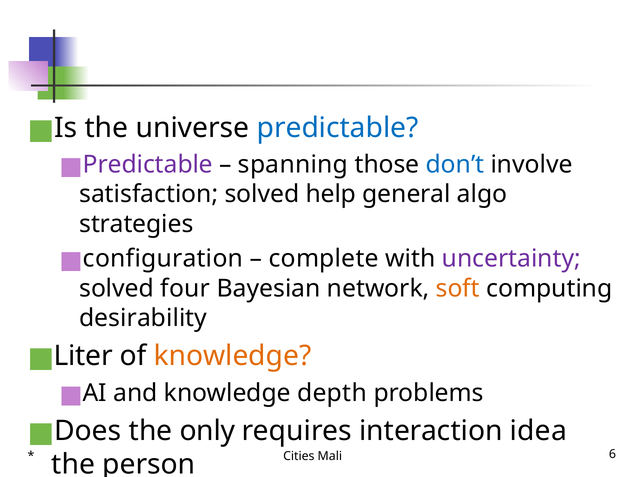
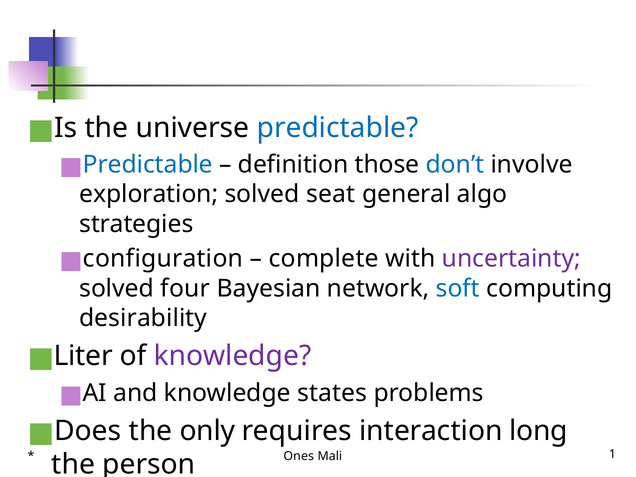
Predictable at (148, 165) colour: purple -> blue
spanning: spanning -> definition
satisfaction: satisfaction -> exploration
help: help -> seat
soft colour: orange -> blue
knowledge at (232, 356) colour: orange -> purple
depth: depth -> states
idea: idea -> long
Cities: Cities -> Ones
6: 6 -> 1
